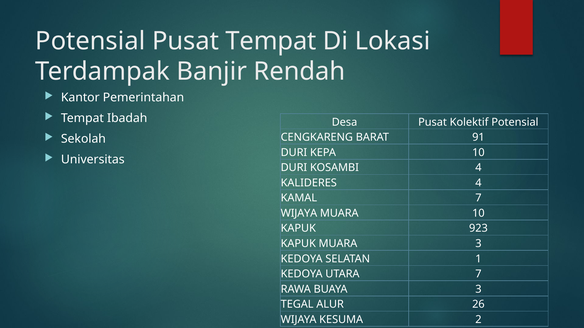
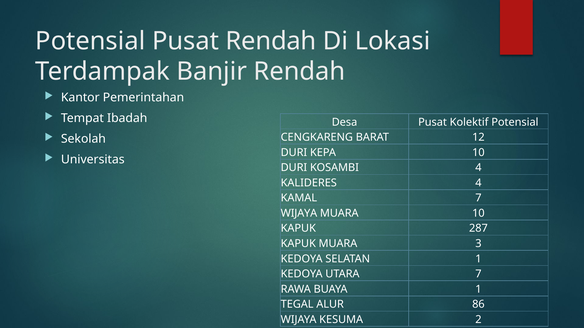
Pusat Tempat: Tempat -> Rendah
91: 91 -> 12
923: 923 -> 287
BUAYA 3: 3 -> 1
26: 26 -> 86
